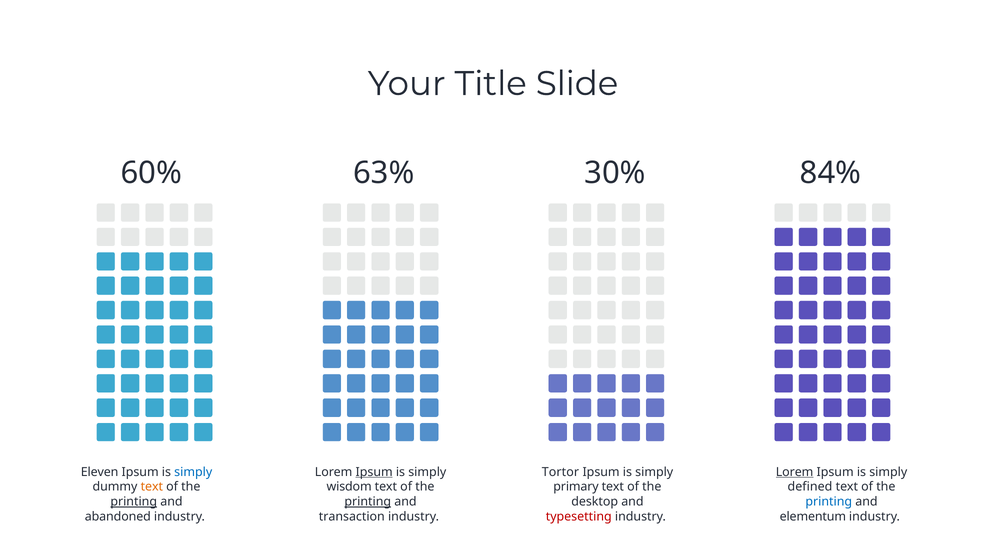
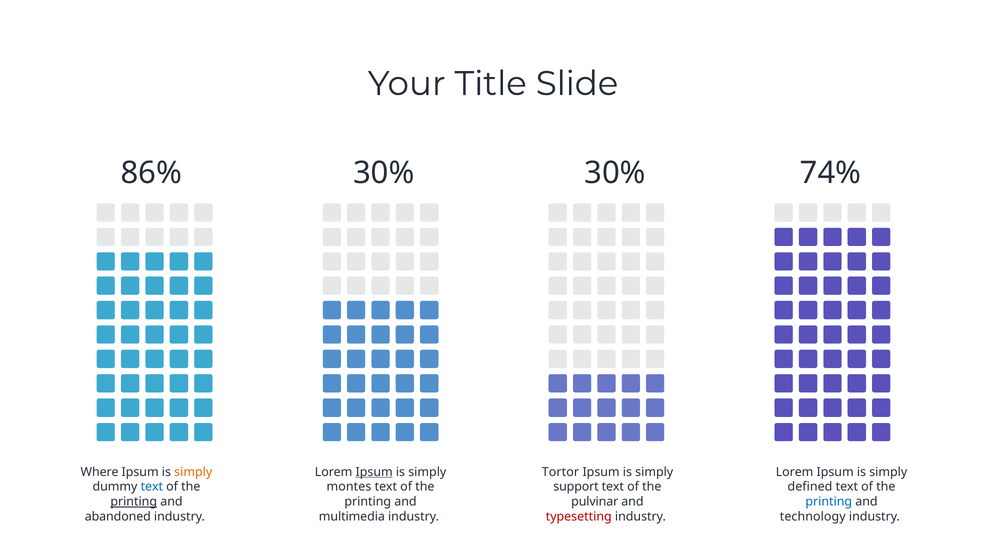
60%: 60% -> 86%
63% at (384, 173): 63% -> 30%
84%: 84% -> 74%
Eleven: Eleven -> Where
simply at (193, 472) colour: blue -> orange
Lorem at (795, 472) underline: present -> none
text at (152, 487) colour: orange -> blue
wisdom: wisdom -> montes
primary: primary -> support
printing at (368, 501) underline: present -> none
desktop: desktop -> pulvinar
transaction: transaction -> multimedia
elementum: elementum -> technology
